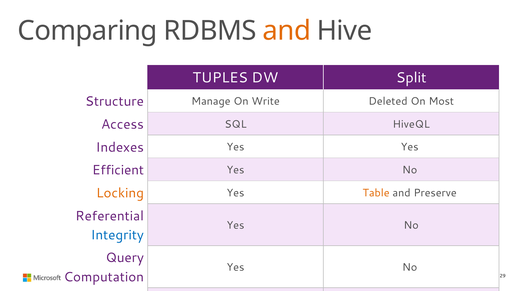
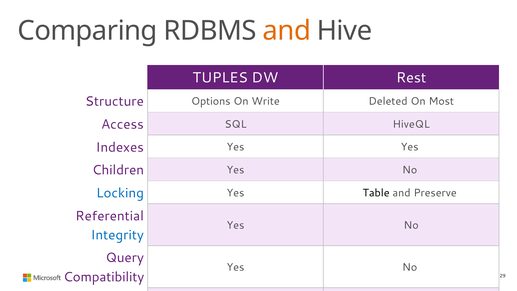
Split: Split -> Rest
Manage: Manage -> Options
Efficient: Efficient -> Children
Locking colour: orange -> blue
Table colour: orange -> black
Computation: Computation -> Compatibility
